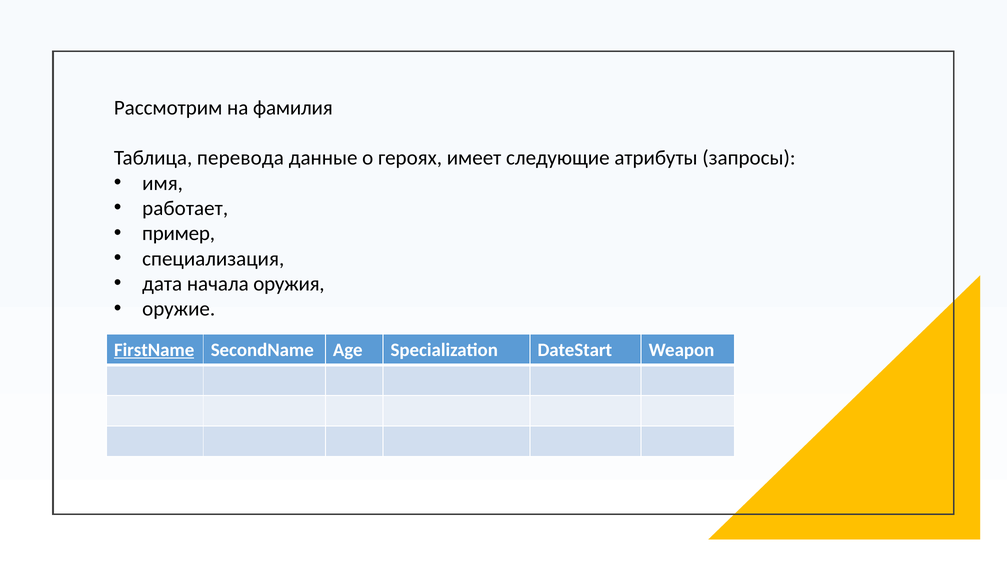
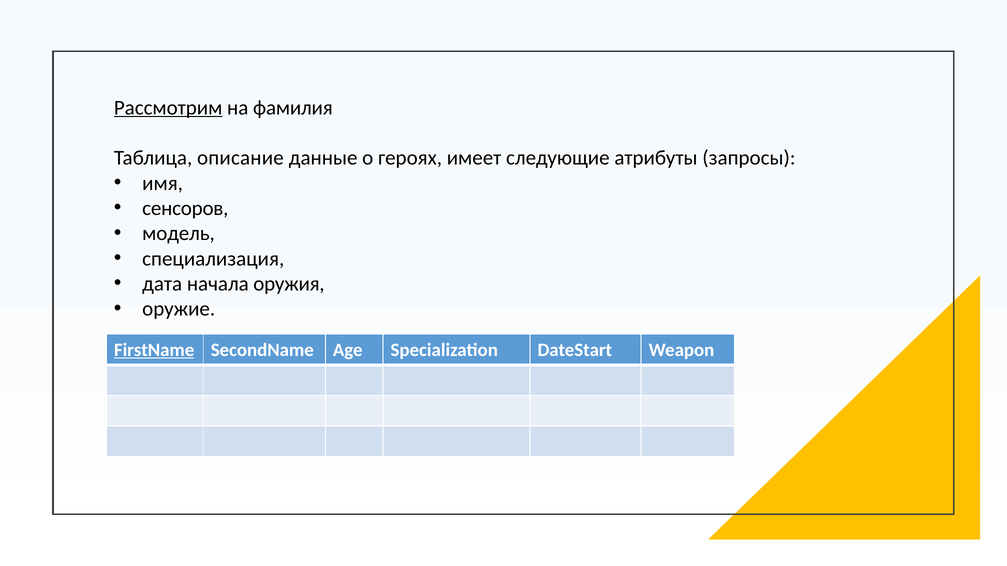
Рассмотрим underline: none -> present
перевода: перевода -> описание
работает: работает -> сенсоров
пример: пример -> модель
